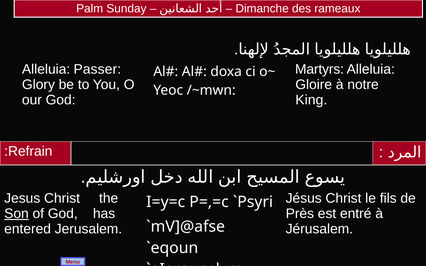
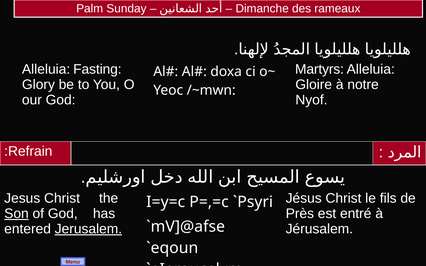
Passer: Passer -> Fasting
King: King -> Nyof
Jerusalem underline: none -> present
